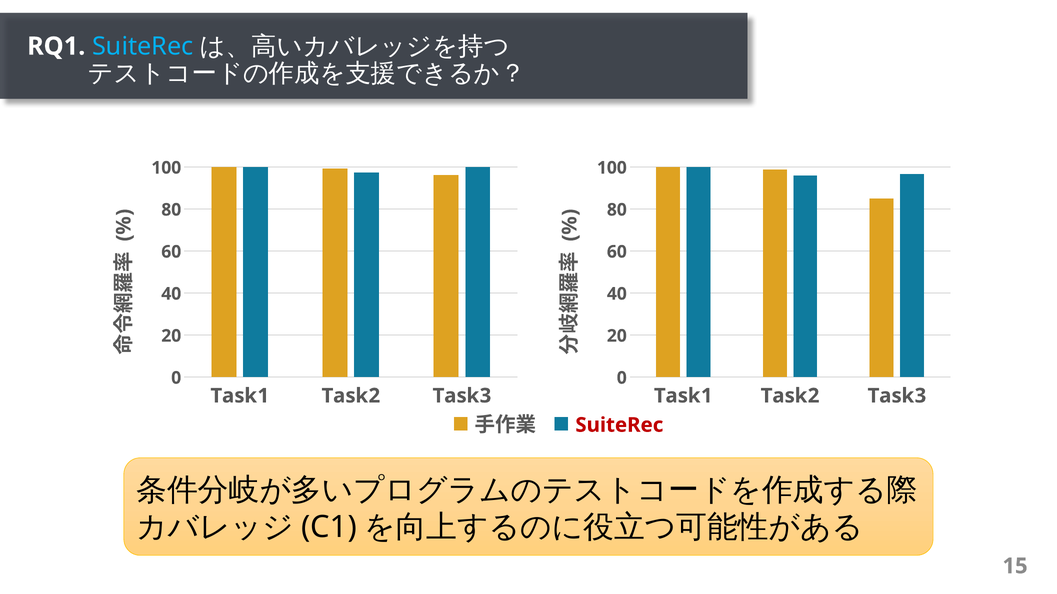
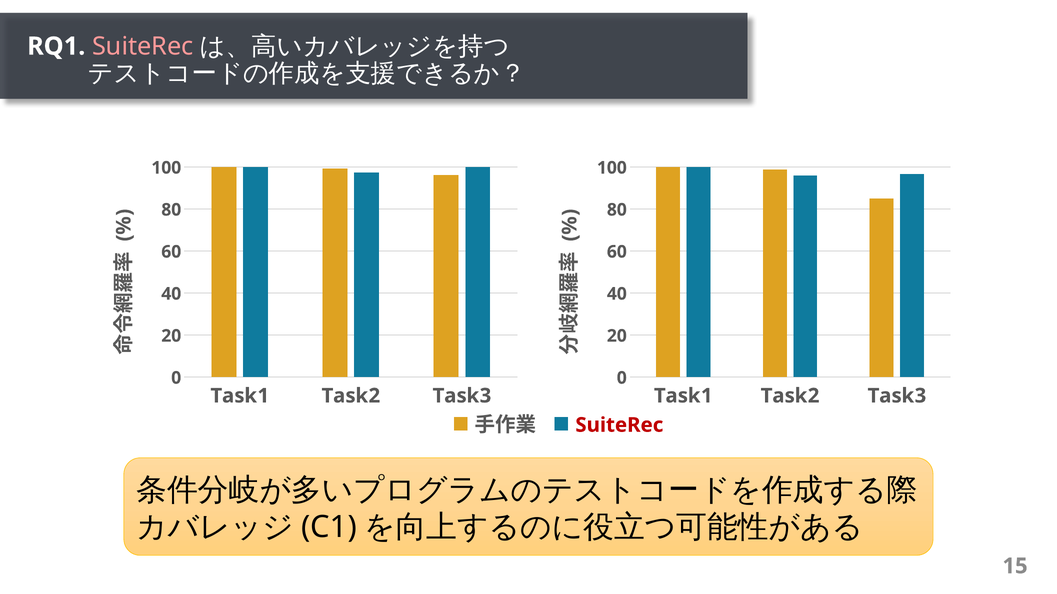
SuiteRec at (143, 46) colour: light blue -> pink
